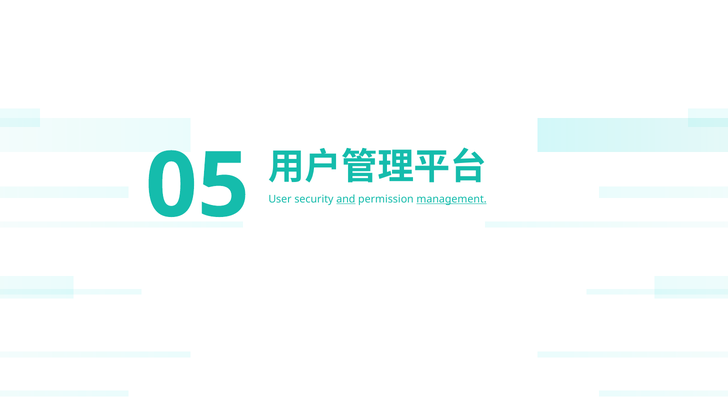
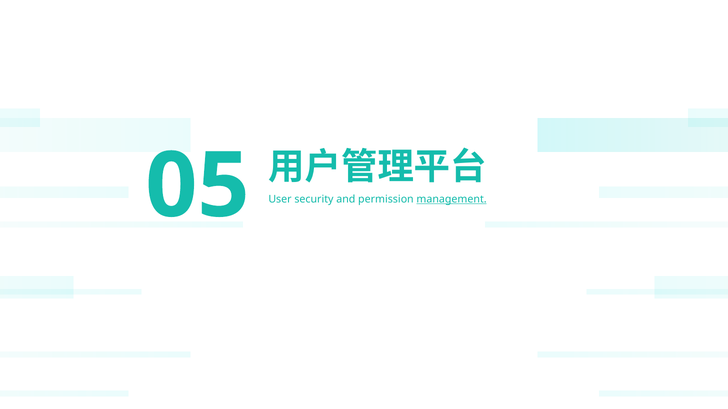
and underline: present -> none
